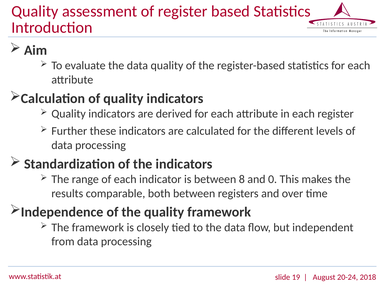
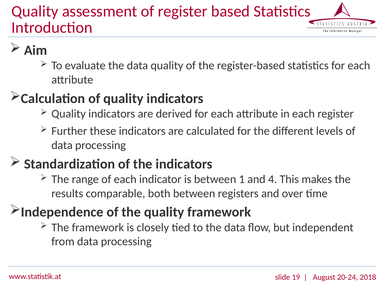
8: 8 -> 1
0: 0 -> 4
